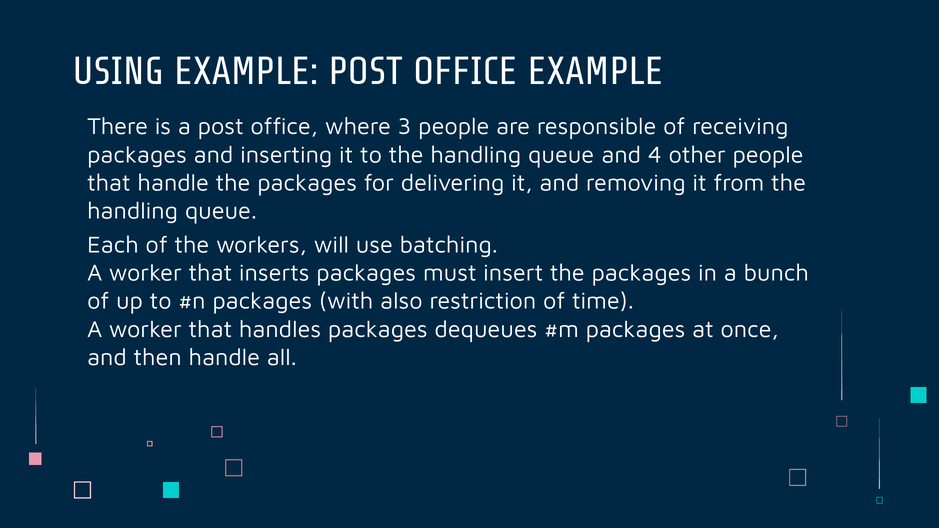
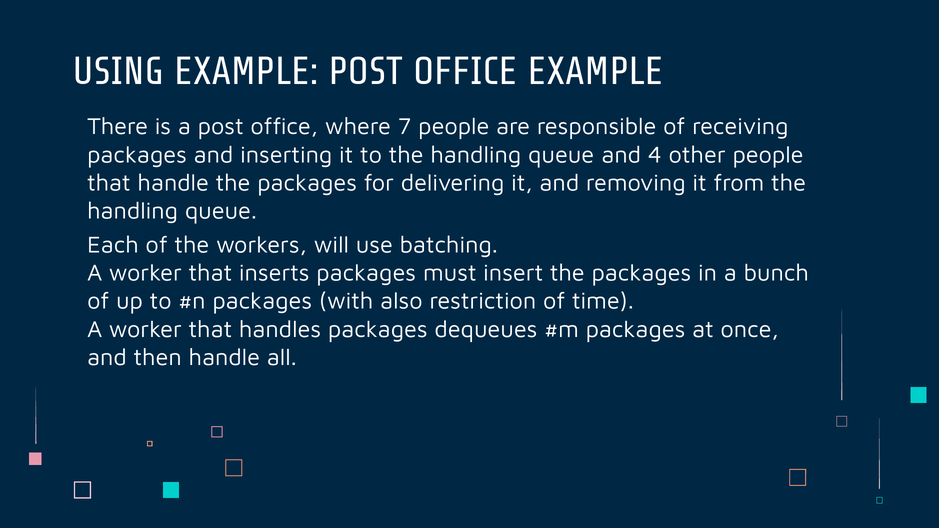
3: 3 -> 7
